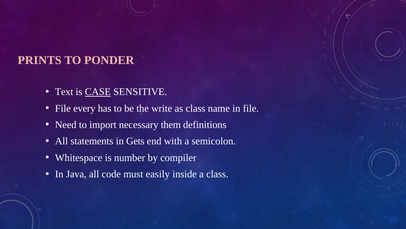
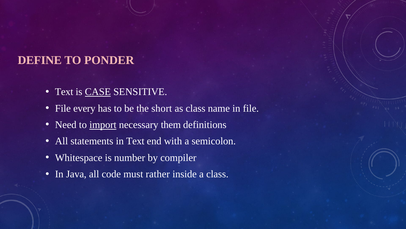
PRINTS: PRINTS -> DEFINE
write: write -> short
import underline: none -> present
in Gets: Gets -> Text
easily: easily -> rather
